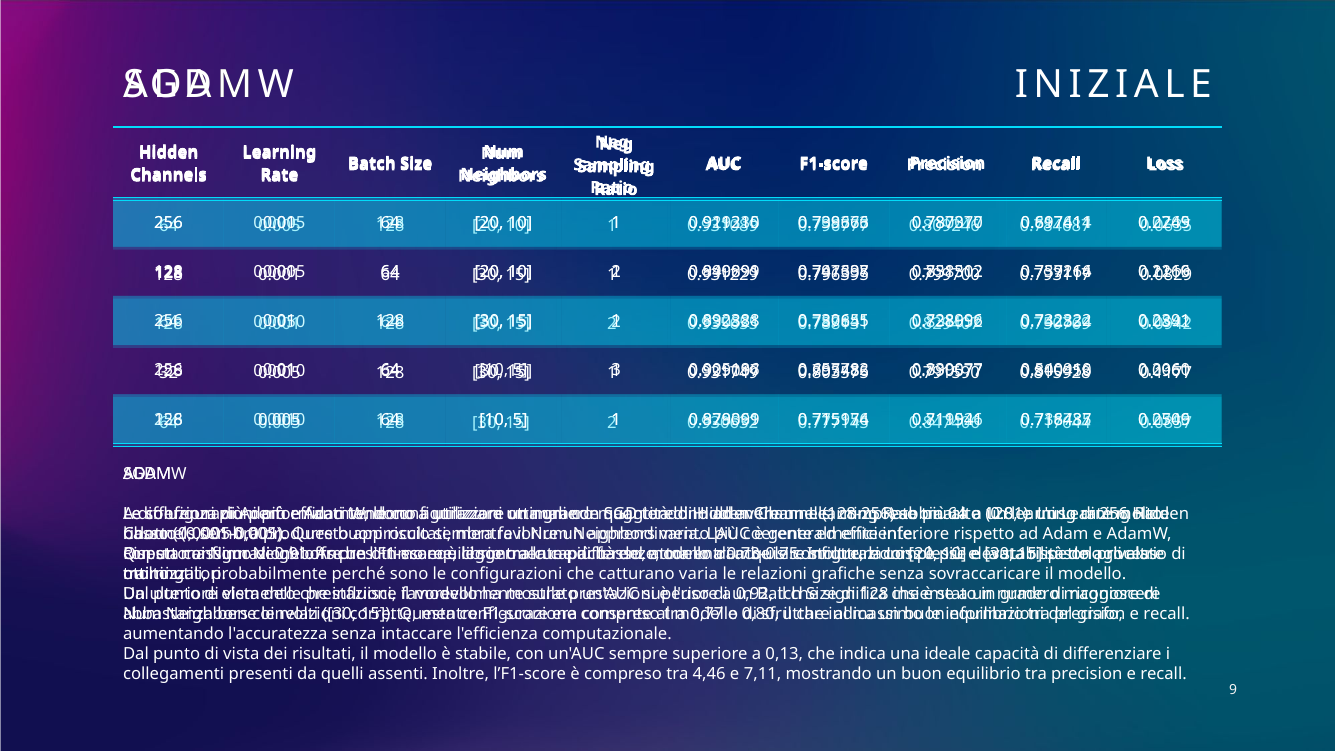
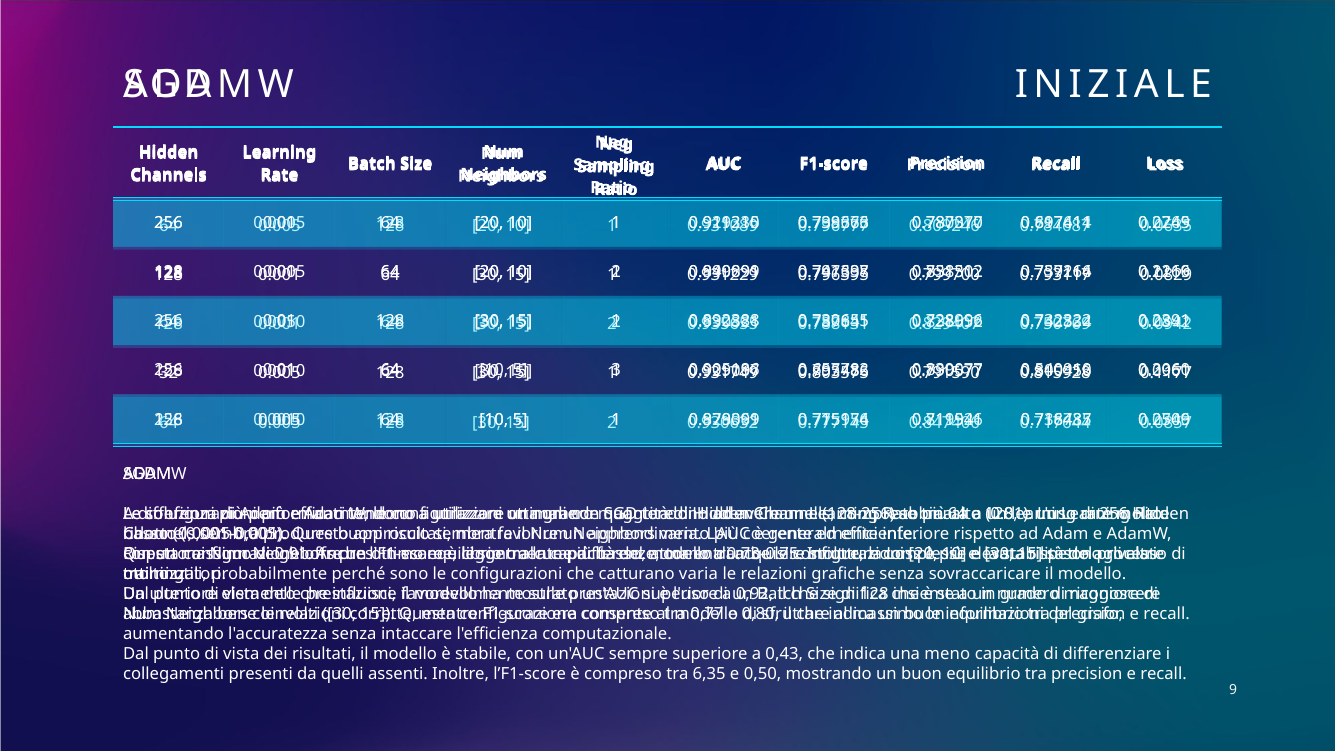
0,13: 0,13 -> 0,43
ideale: ideale -> meno
4,46: 4,46 -> 6,35
7,11: 7,11 -> 0,50
